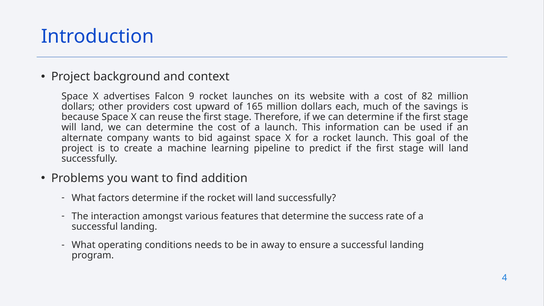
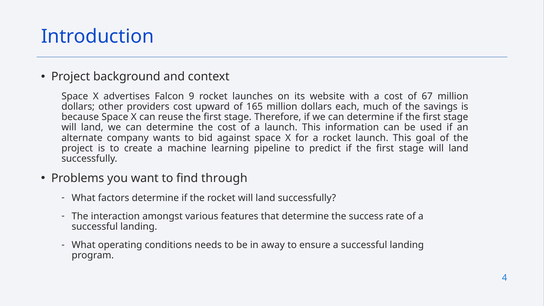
82: 82 -> 67
addition: addition -> through
